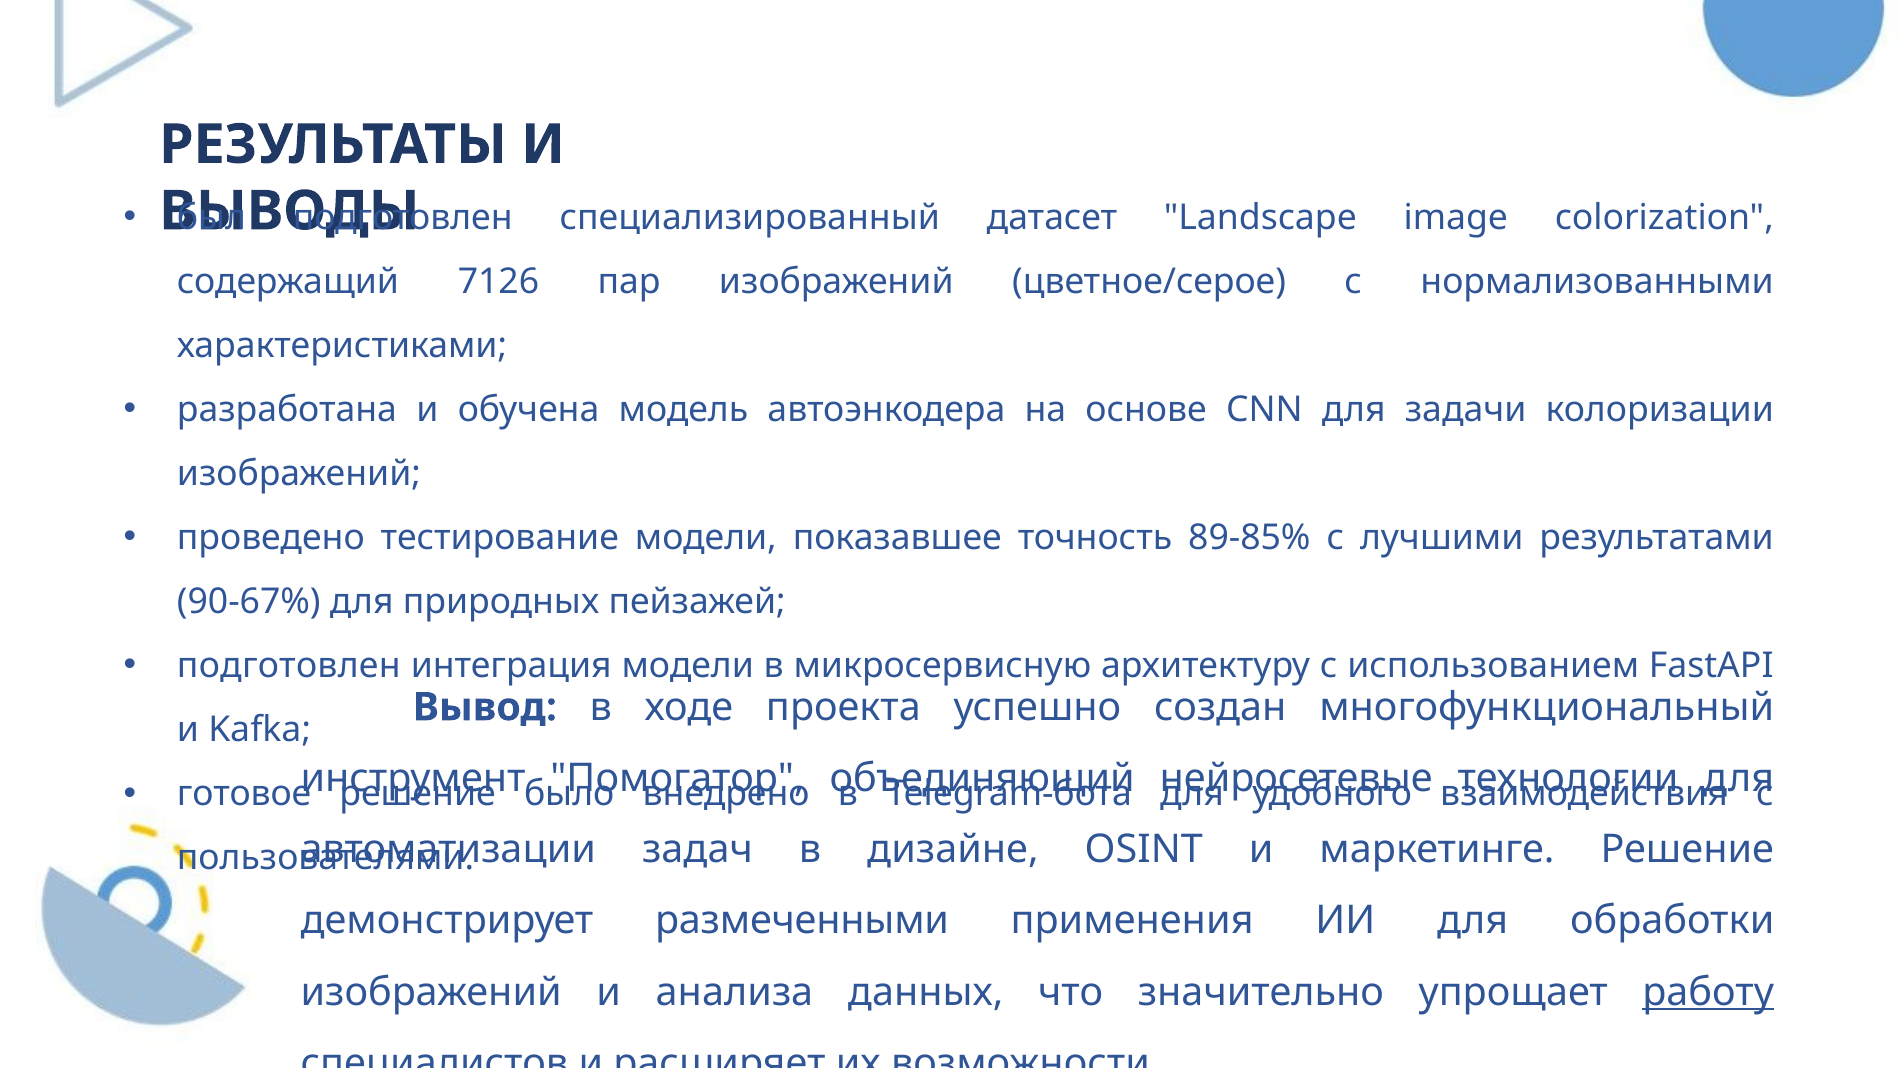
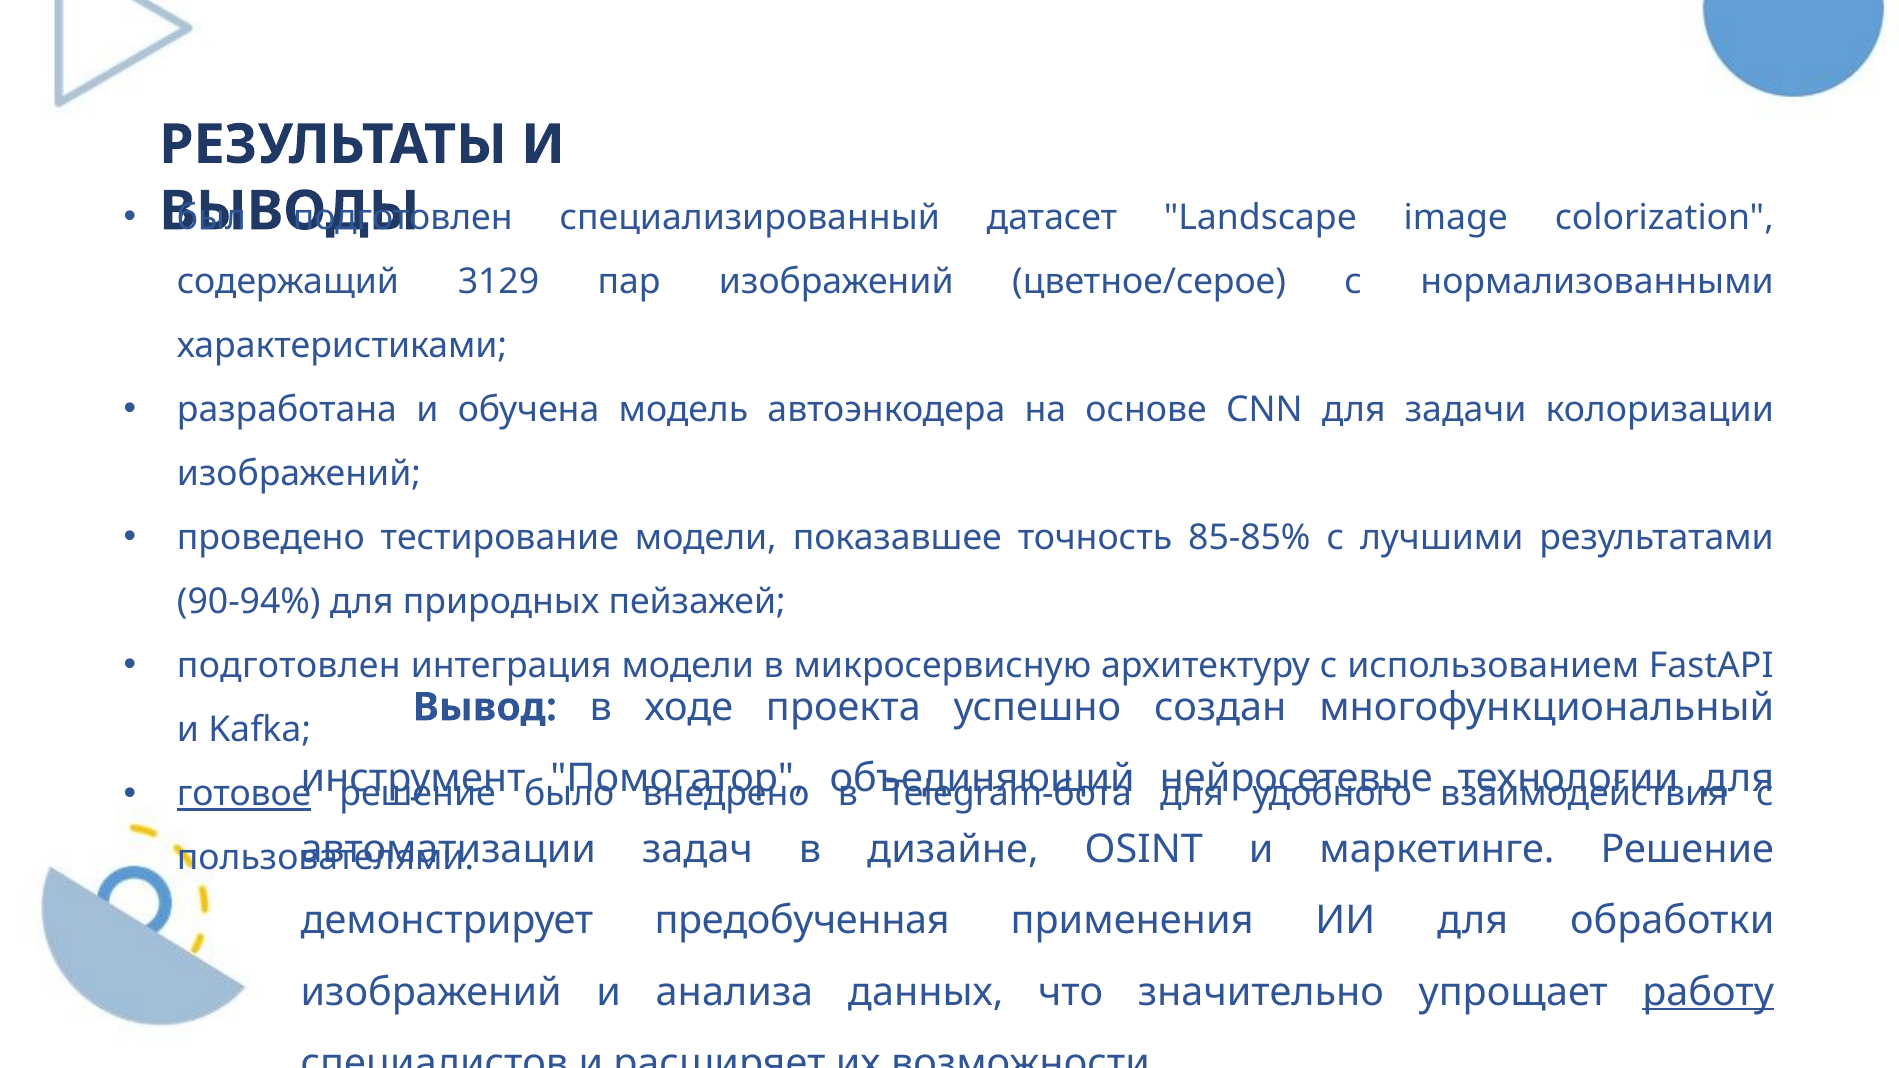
7126: 7126 -> 3129
89-85%: 89-85% -> 85-85%
90-67%: 90-67% -> 90-94%
готовое underline: none -> present
размеченными: размеченными -> предобученная
